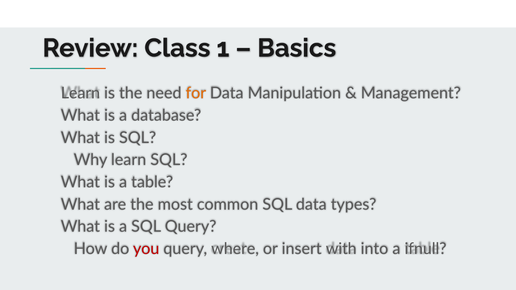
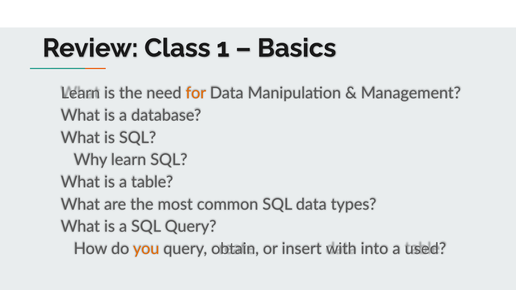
you colour: red -> orange
where: where -> obtain
ifnull: ifnull -> used
